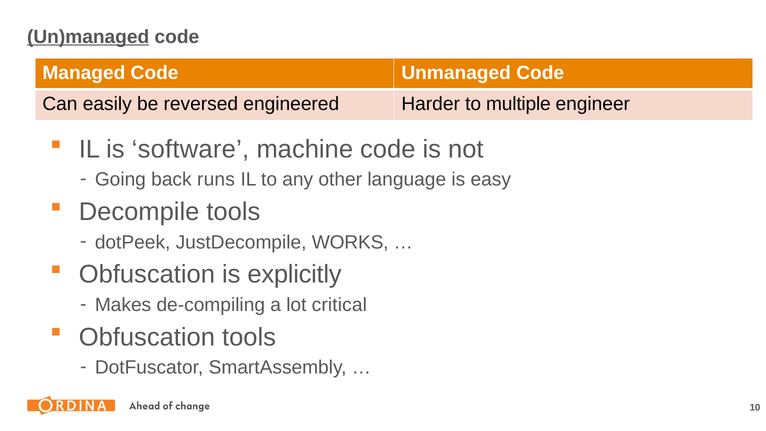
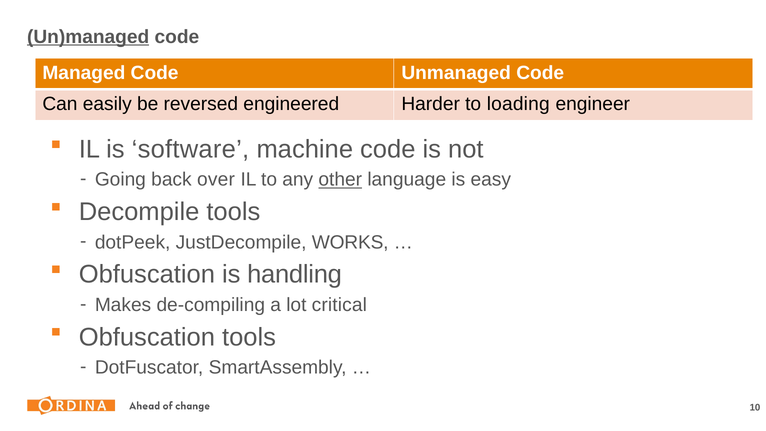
multiple: multiple -> loading
runs: runs -> over
other underline: none -> present
explicitly: explicitly -> handling
